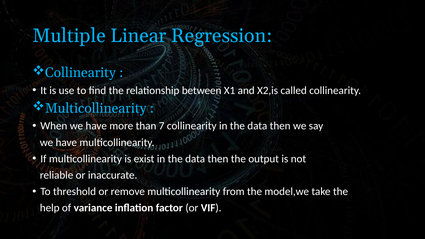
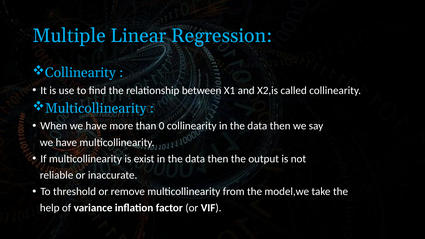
7: 7 -> 0
